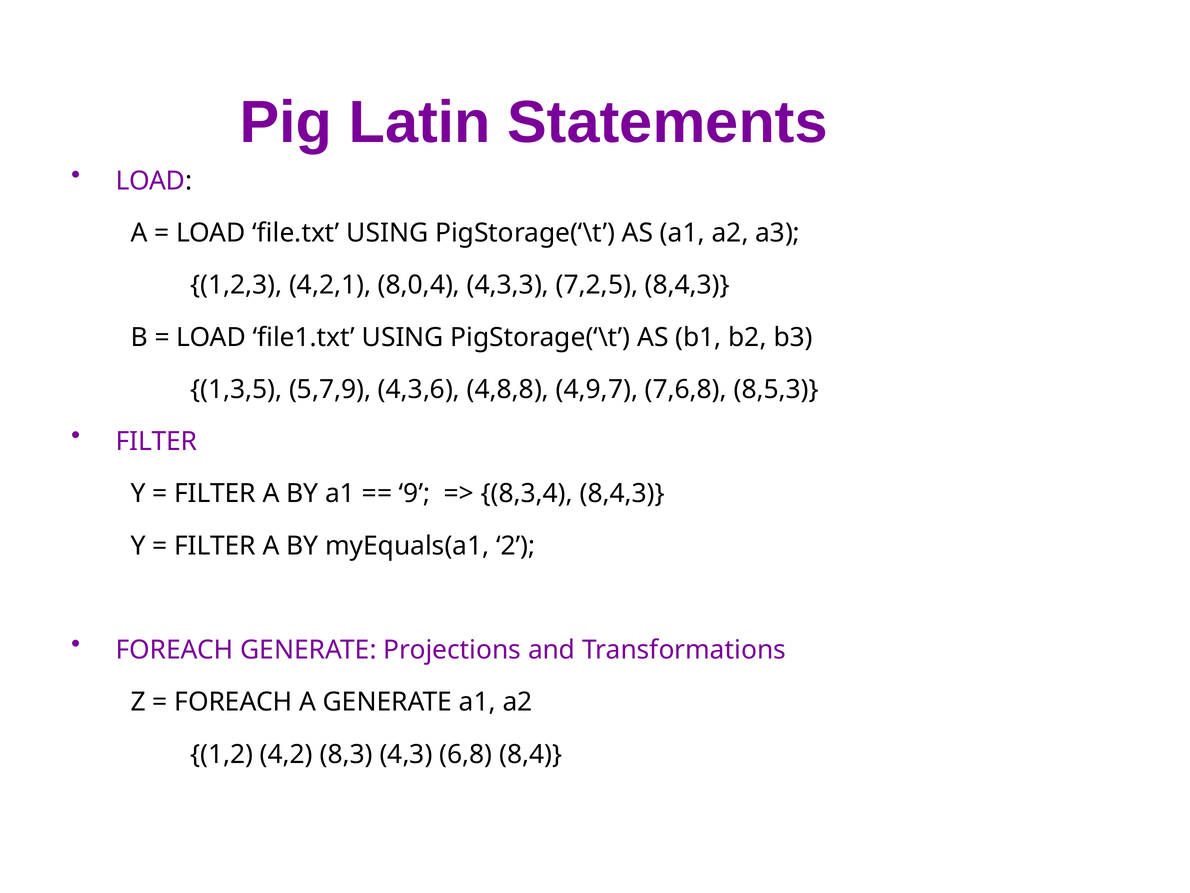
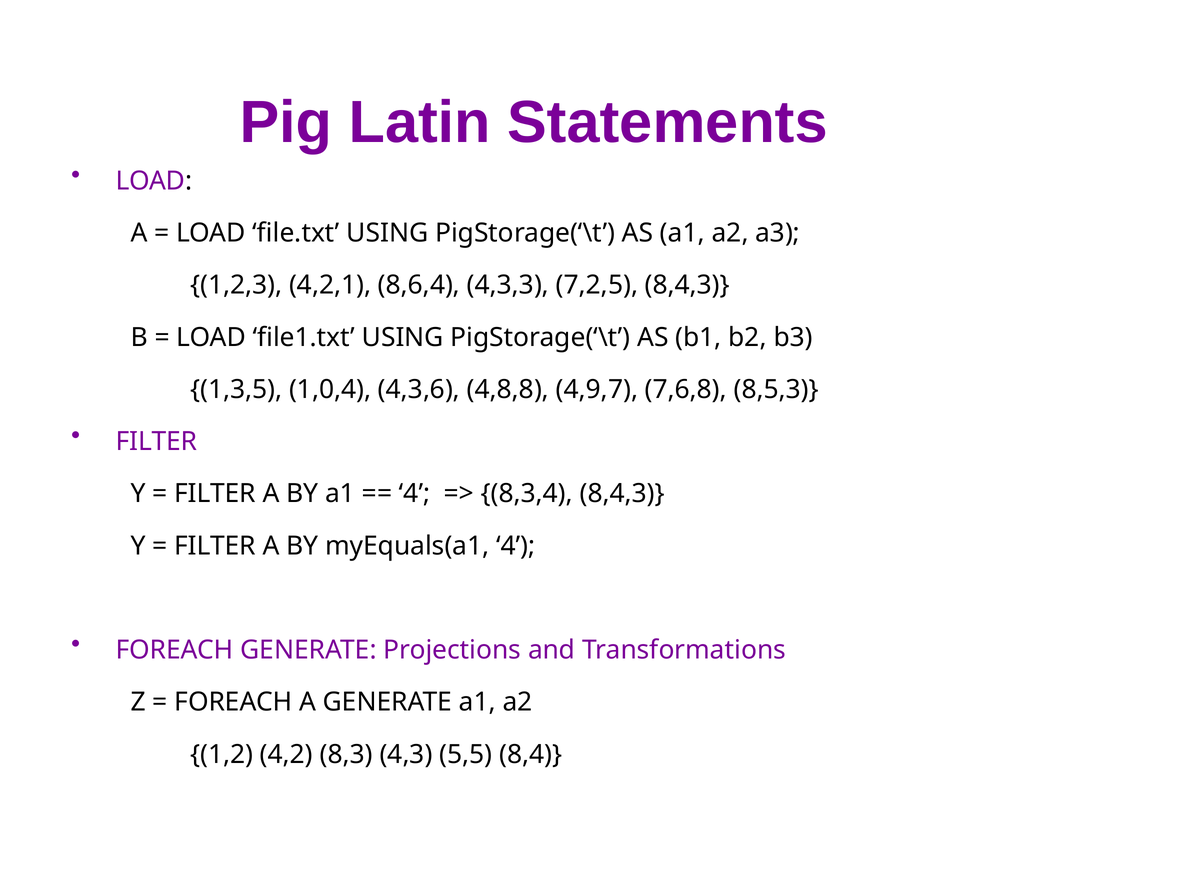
8,0,4: 8,0,4 -> 8,6,4
5,7,9: 5,7,9 -> 1,0,4
9 at (415, 493): 9 -> 4
myEquals(a1 2: 2 -> 4
6,8: 6,8 -> 5,5
